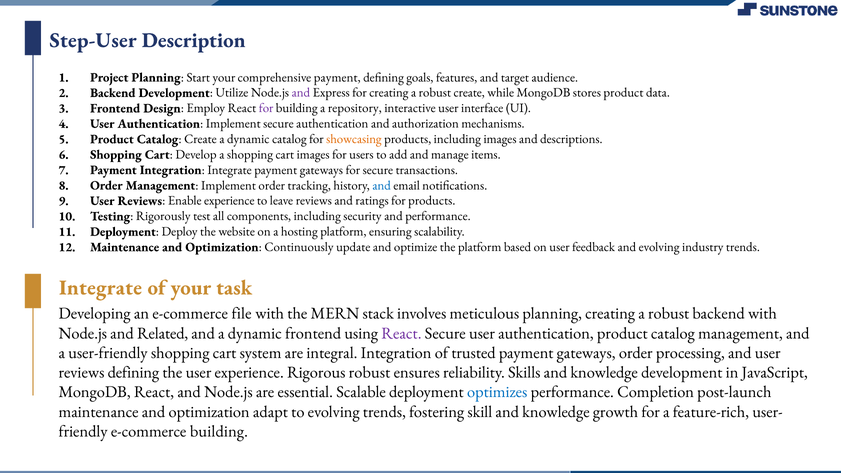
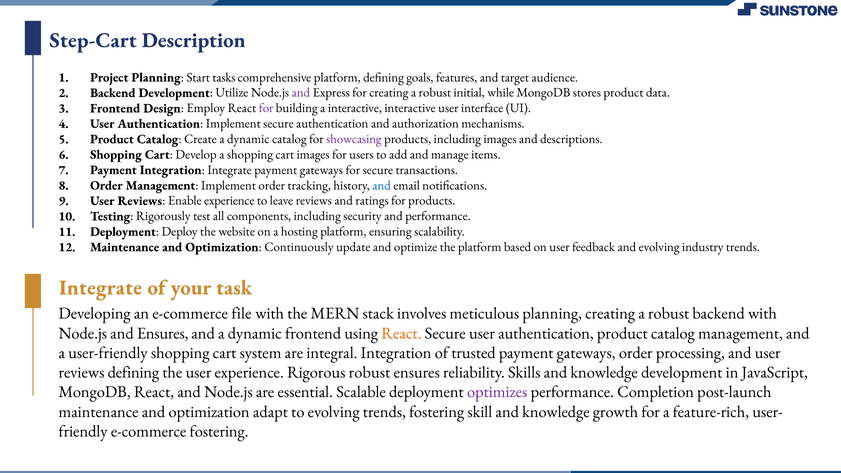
Step-User: Step-User -> Step-Cart
Start your: your -> tasks
comprehensive payment: payment -> platform
robust create: create -> initial
a repository: repository -> interactive
showcasing colour: orange -> purple
and Related: Related -> Ensures
React at (401, 333) colour: purple -> orange
optimizes colour: blue -> purple
e-commerce building: building -> fostering
